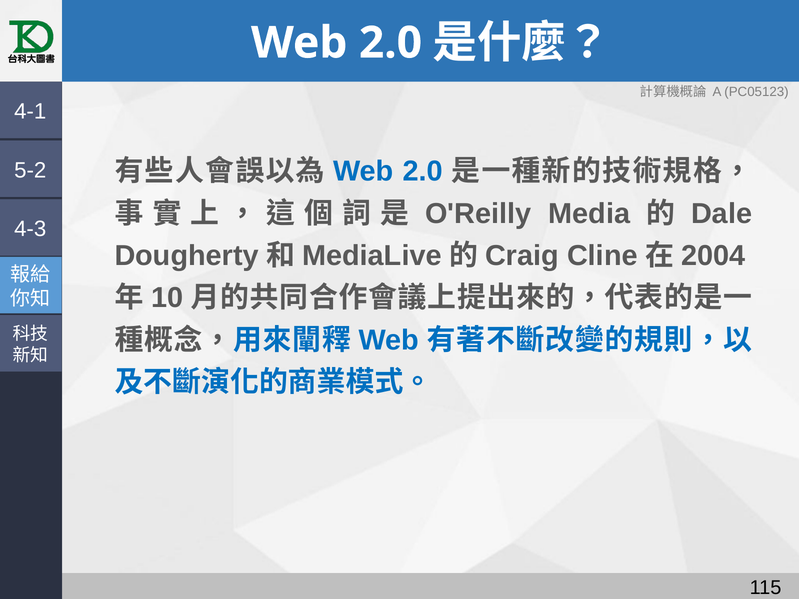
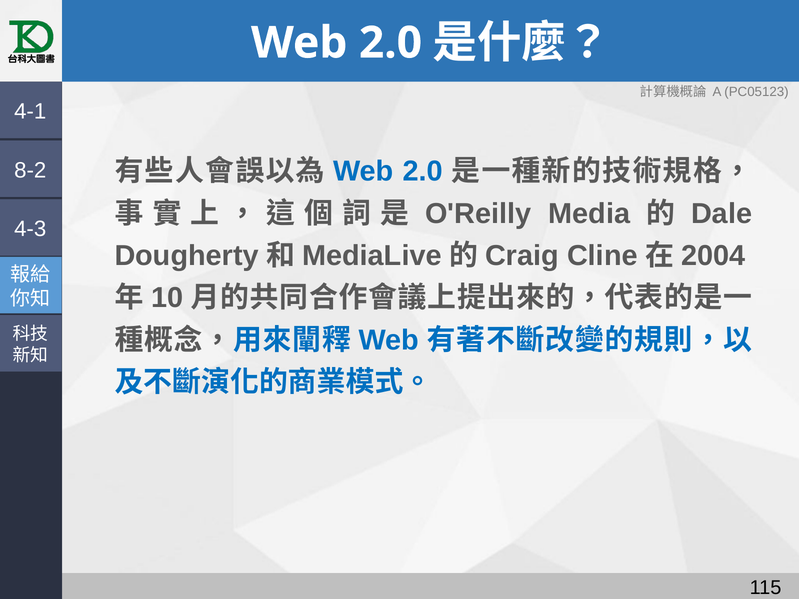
5-2: 5-2 -> 8-2
